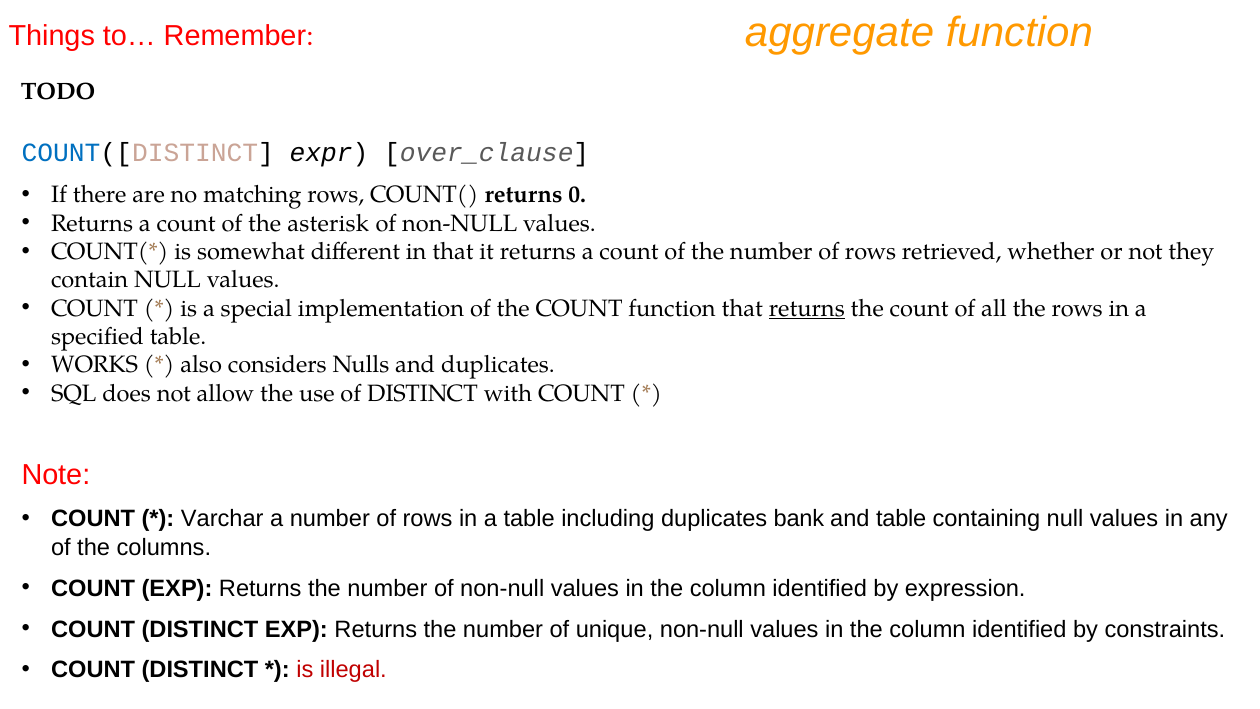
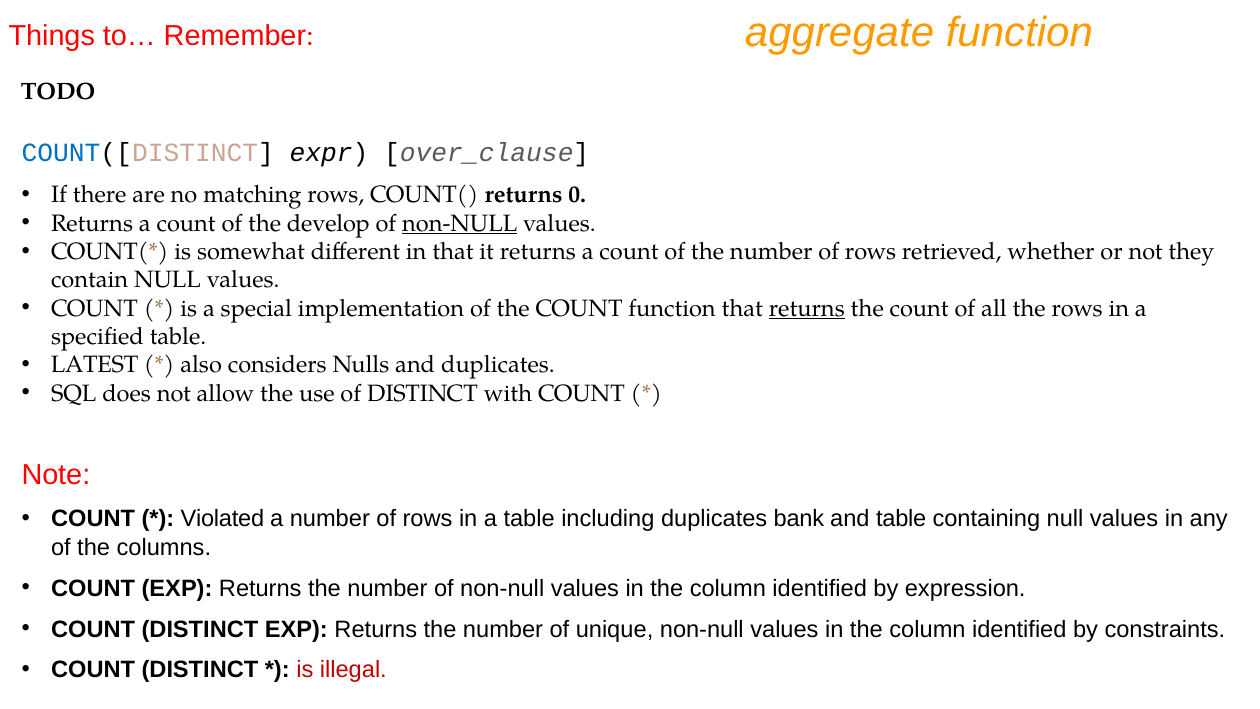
asterisk: asterisk -> develop
non-NULL at (460, 223) underline: none -> present
WORKS: WORKS -> LATEST
Varchar: Varchar -> Violated
